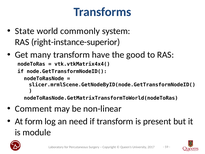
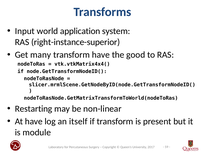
State: State -> Input
commonly: commonly -> application
Comment: Comment -> Restarting
At form: form -> have
need: need -> itself
